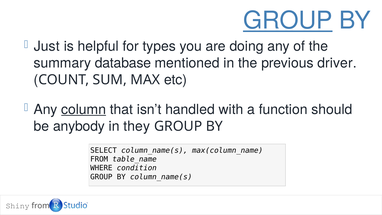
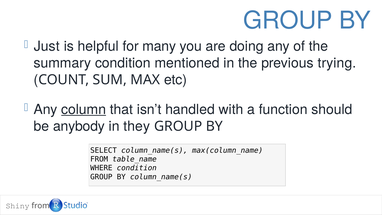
GROUP at (288, 21) underline: present -> none
types: types -> many
summary database: database -> condition
driver: driver -> trying
